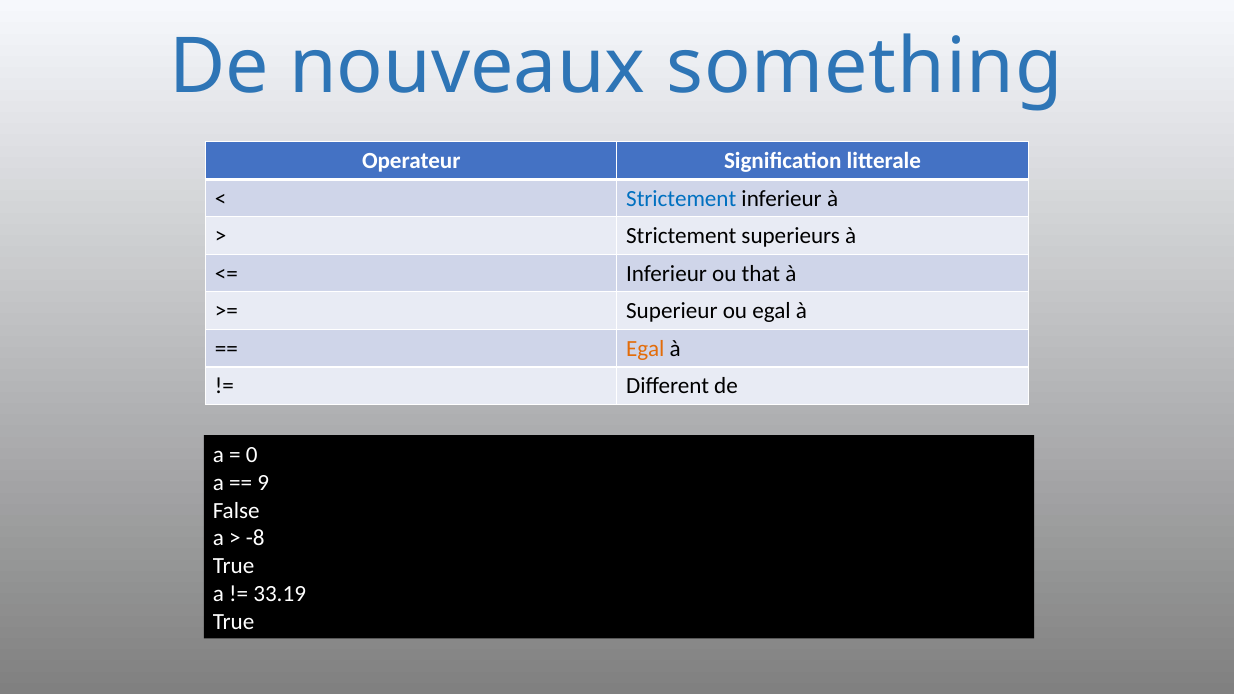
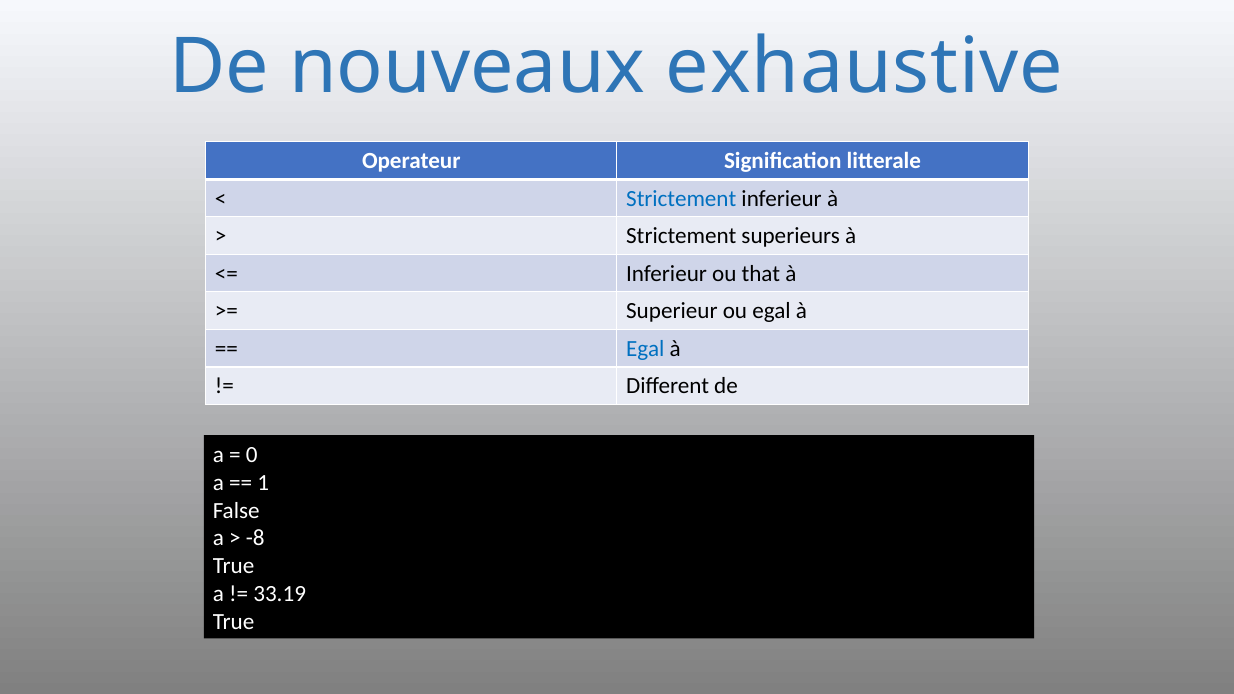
something: something -> exhaustive
Egal at (645, 349) colour: orange -> blue
9: 9 -> 1
